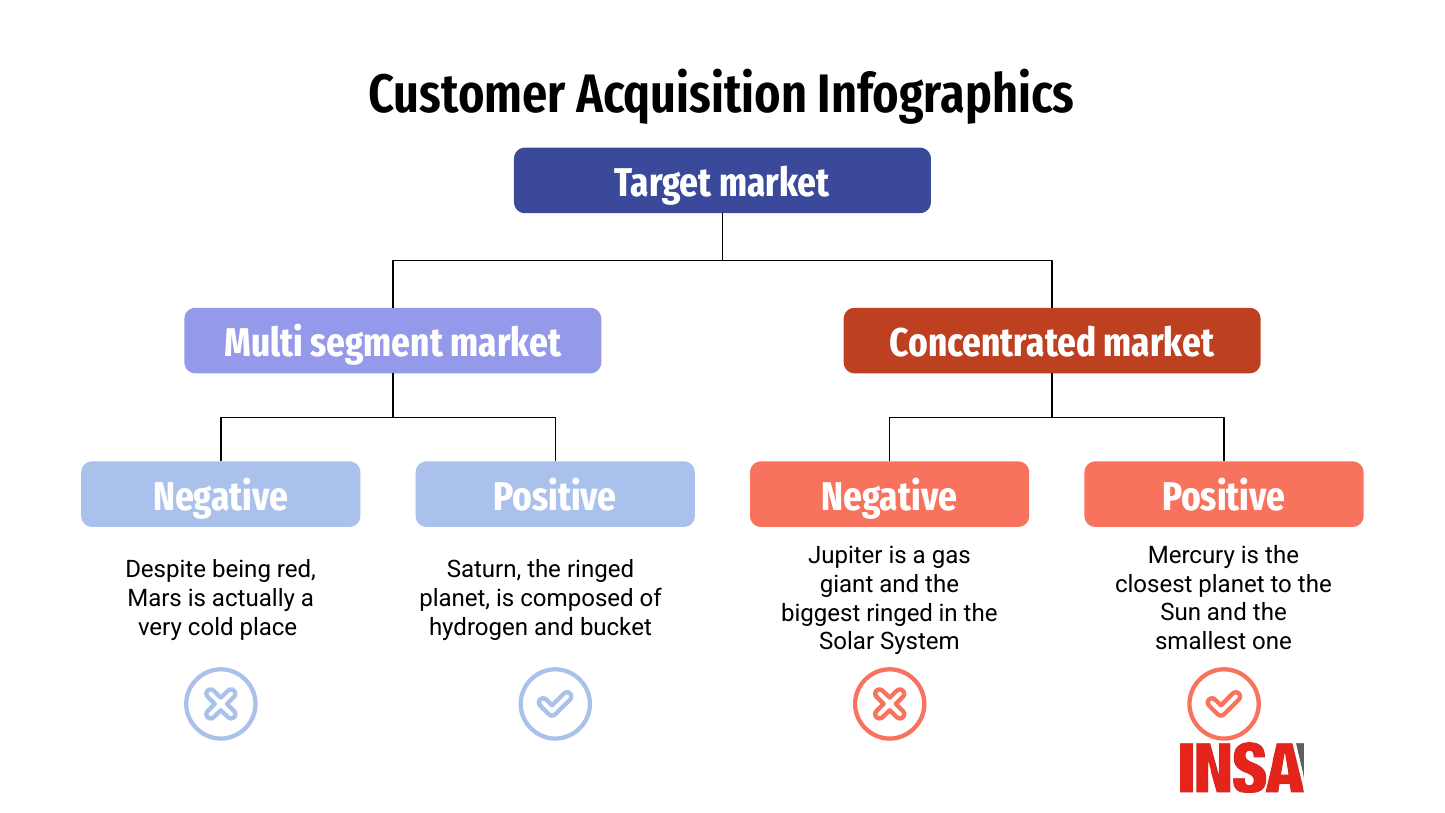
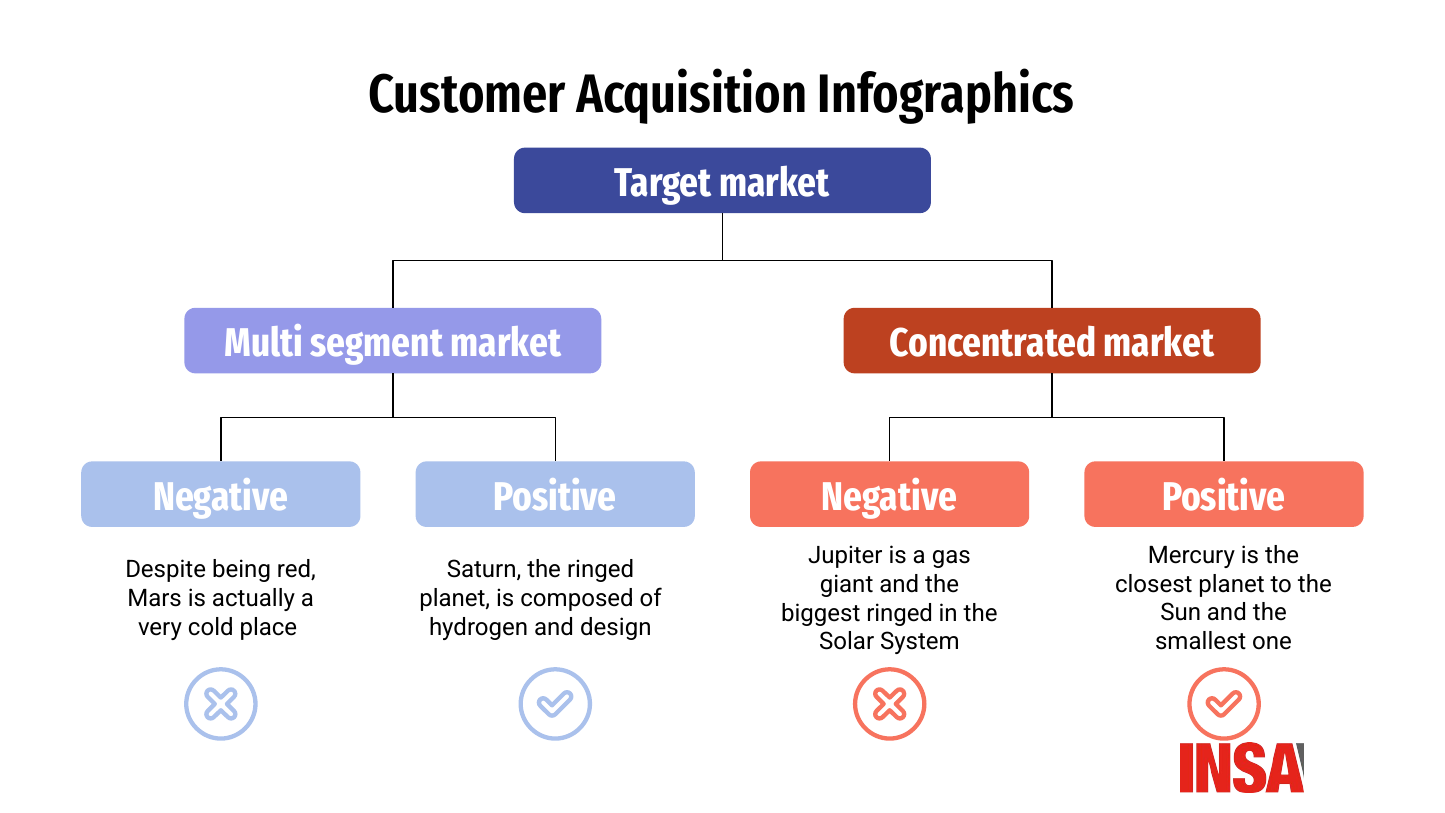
bucket: bucket -> design
